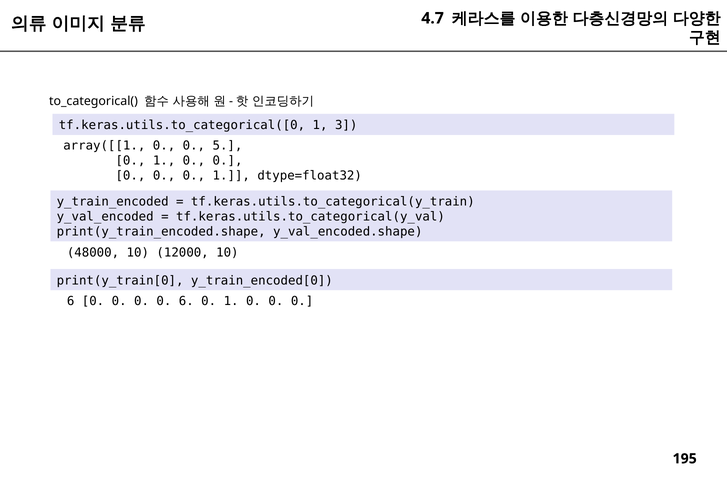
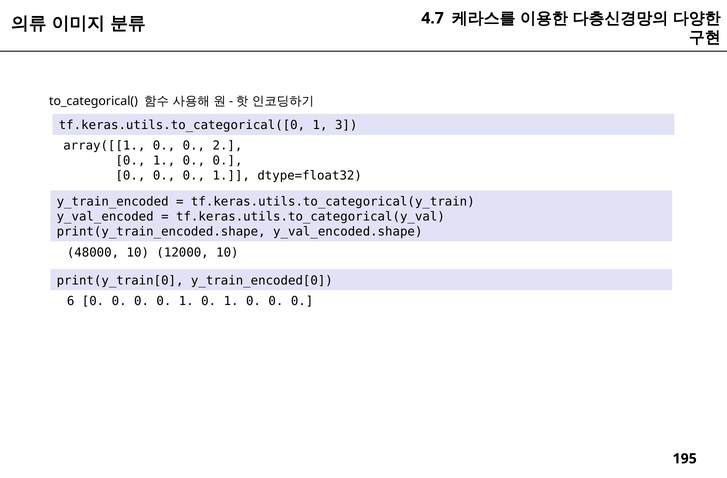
5: 5 -> 2
6 at (186, 301): 6 -> 1
